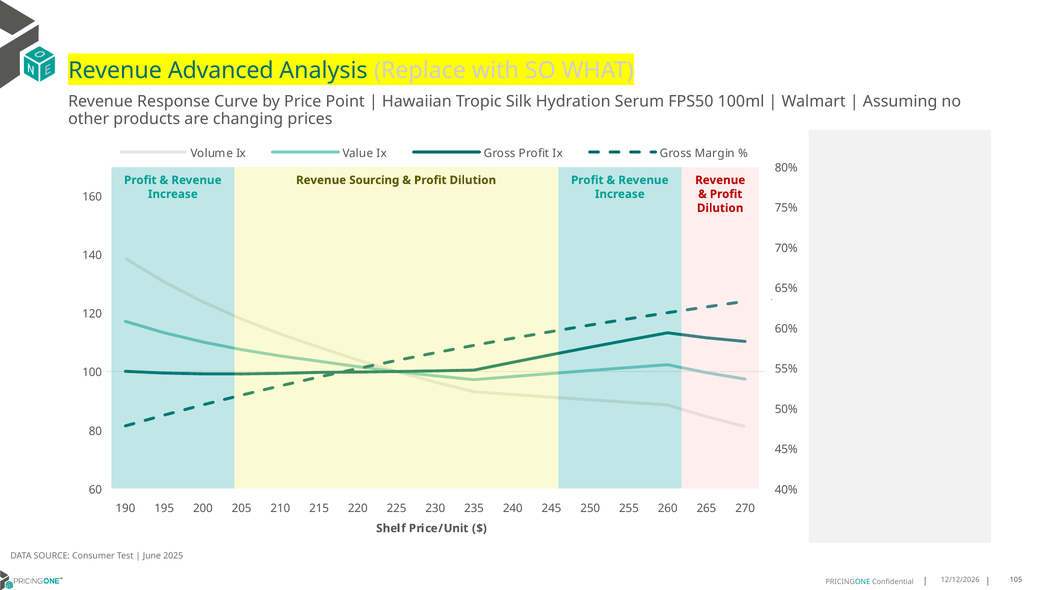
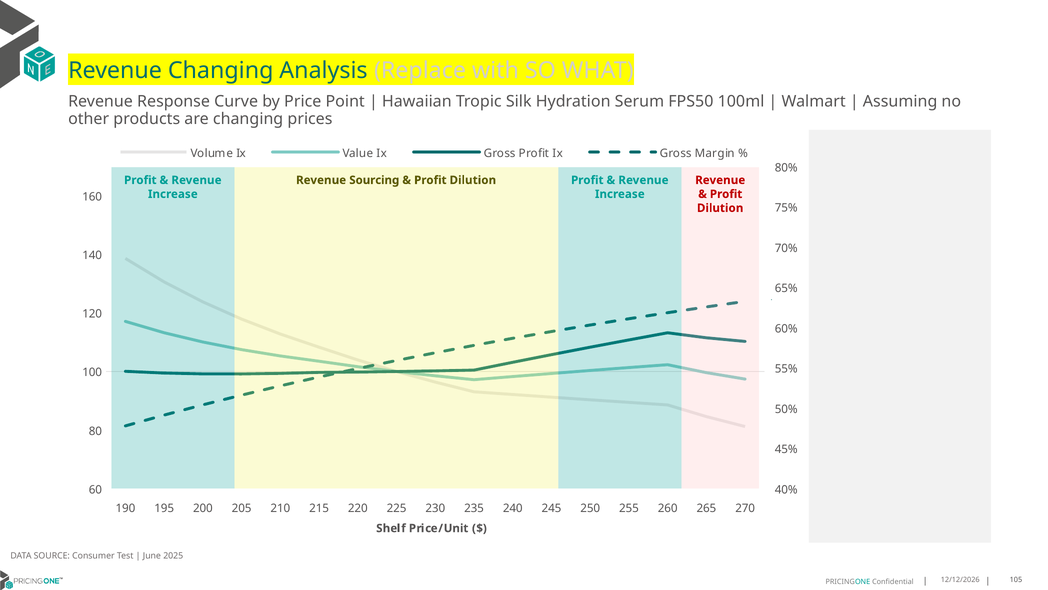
Revenue Advanced: Advanced -> Changing
